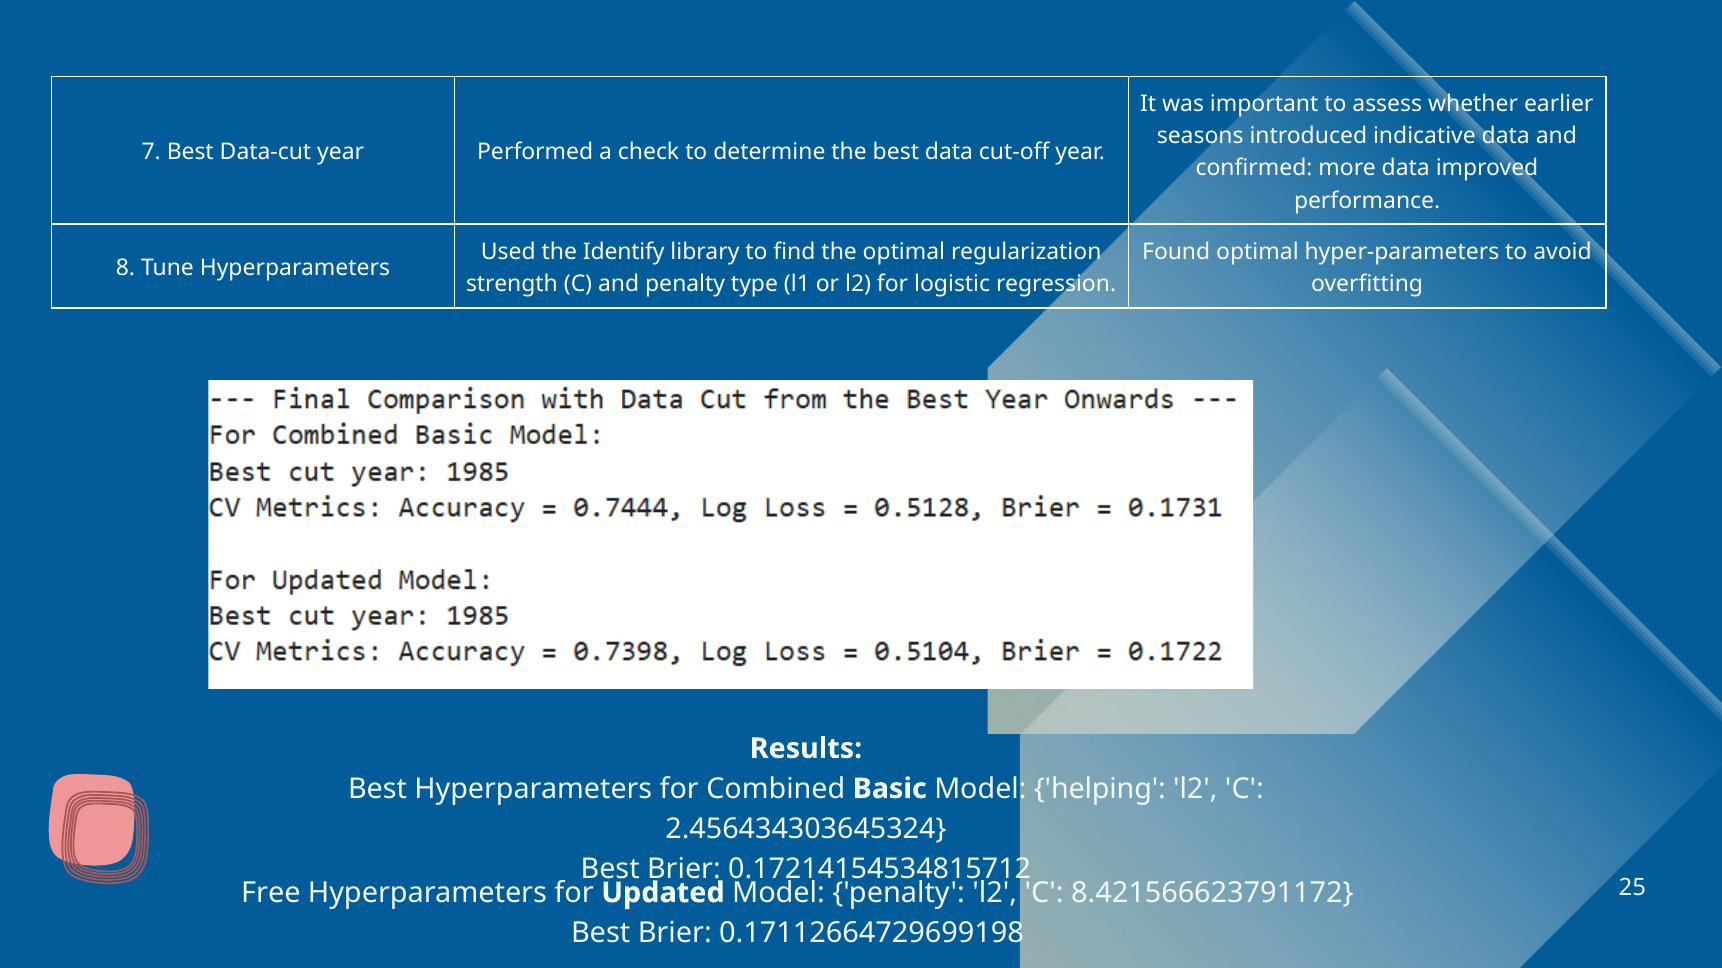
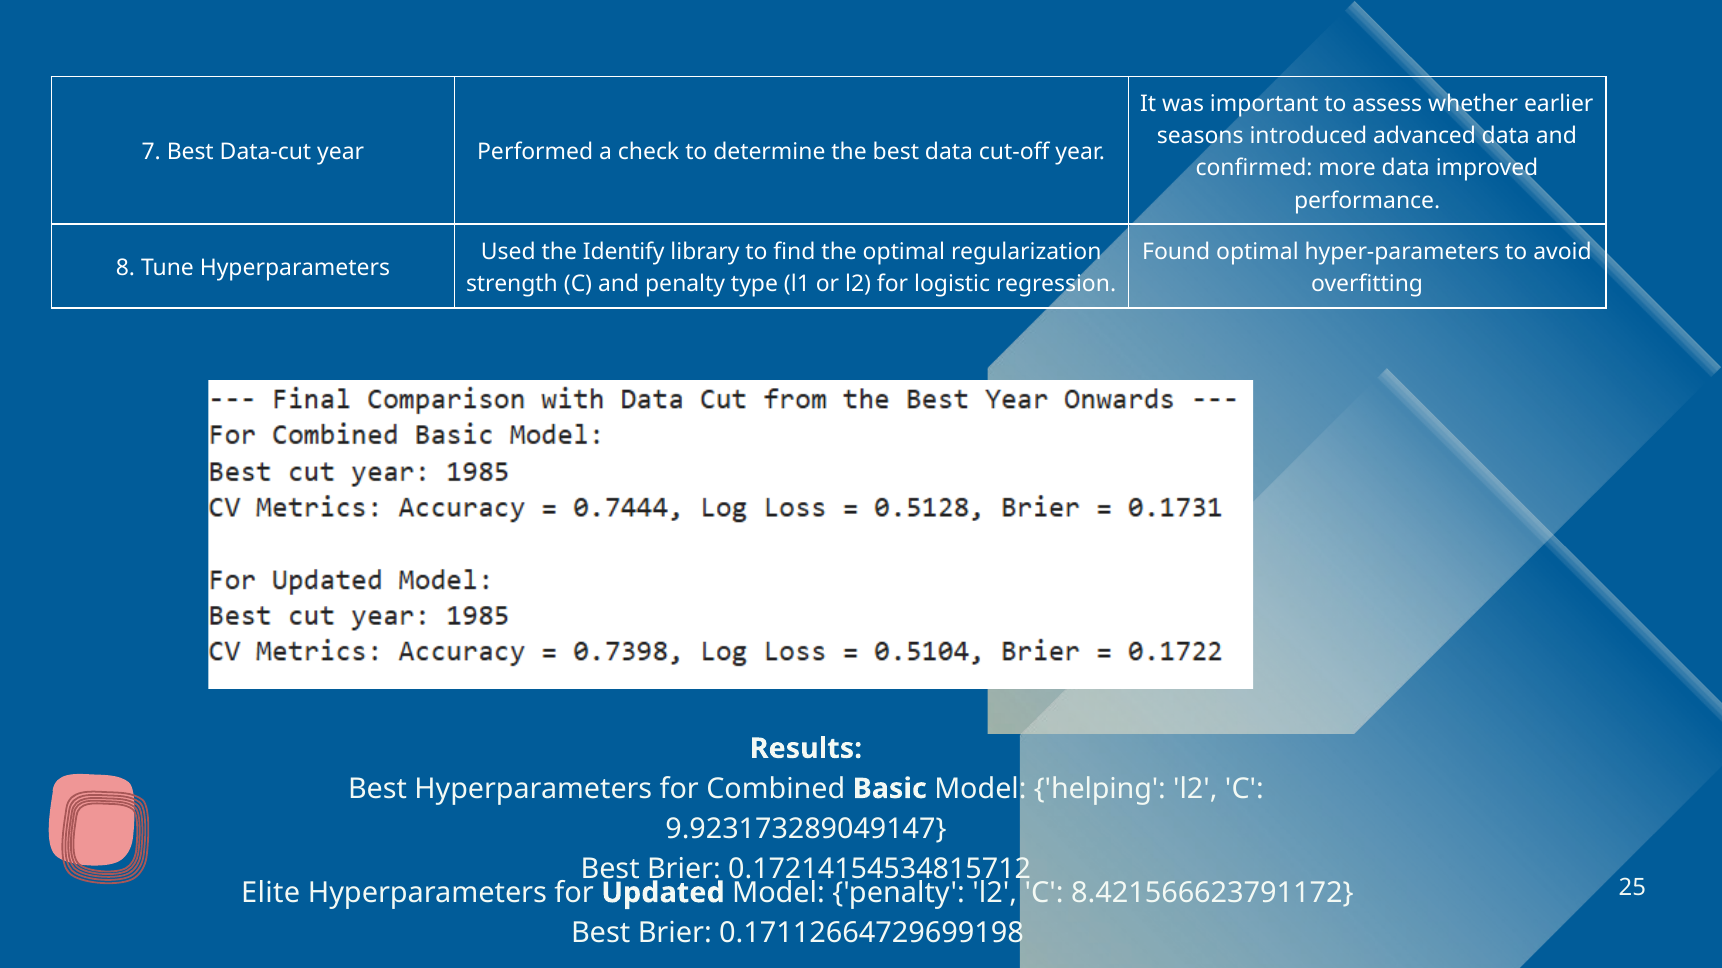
indicative: indicative -> advanced
2.456434303645324: 2.456434303645324 -> 9.923173289049147
Free: Free -> Elite
